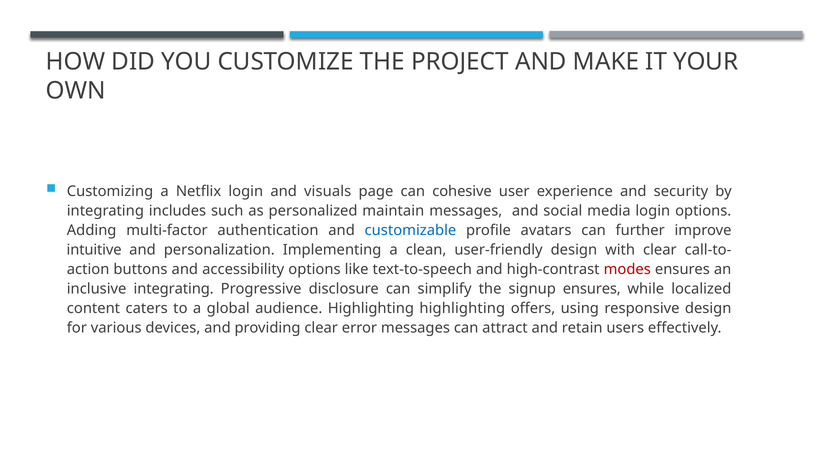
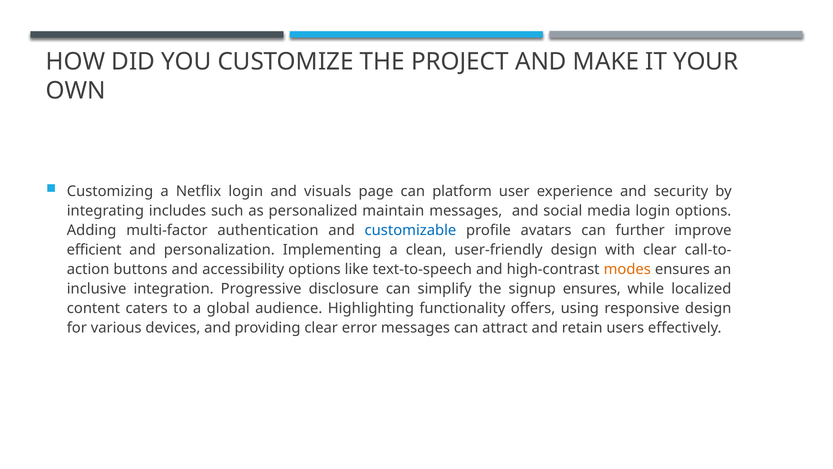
cohesive: cohesive -> platform
intuitive: intuitive -> efficient
modes colour: red -> orange
inclusive integrating: integrating -> integration
Highlighting highlighting: highlighting -> functionality
